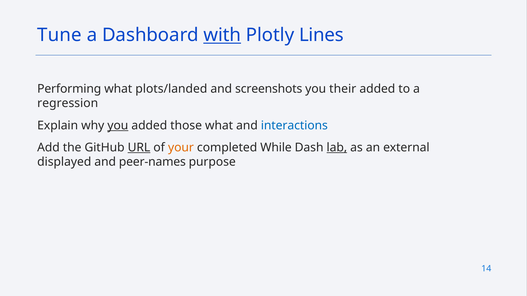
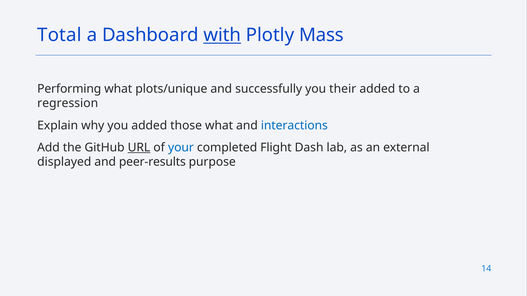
Tune: Tune -> Total
Lines: Lines -> Mass
plots/landed: plots/landed -> plots/unique
screenshots: screenshots -> successfully
you at (118, 126) underline: present -> none
your colour: orange -> blue
While: While -> Flight
lab underline: present -> none
peer-names: peer-names -> peer-results
